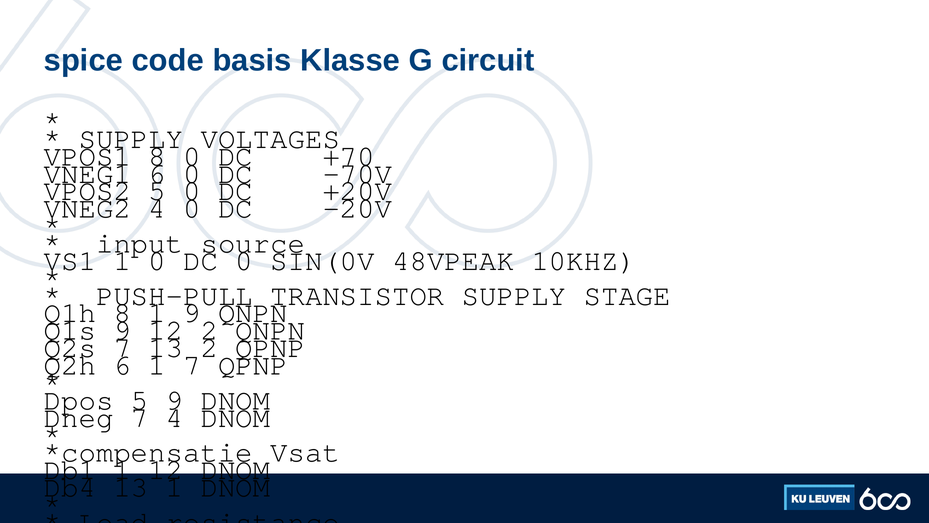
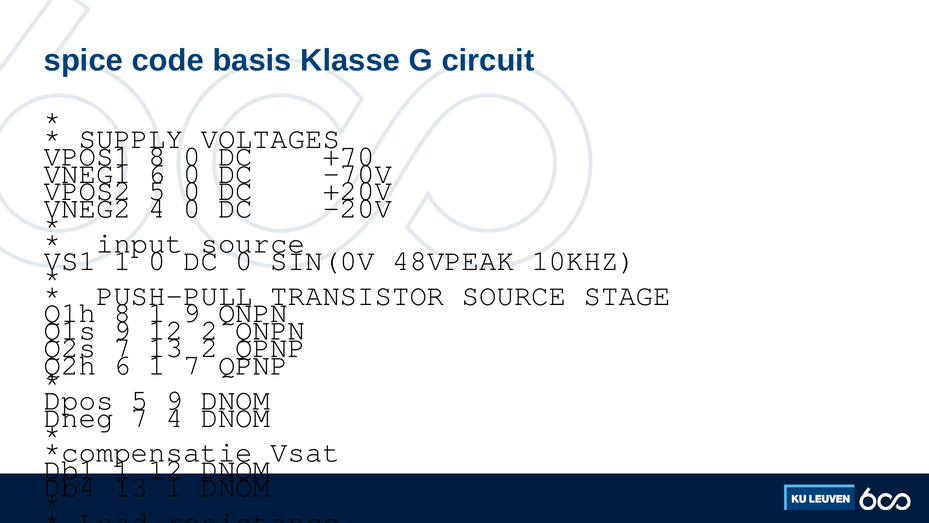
TRANSISTOR SUPPLY: SUPPLY -> SOURCE
